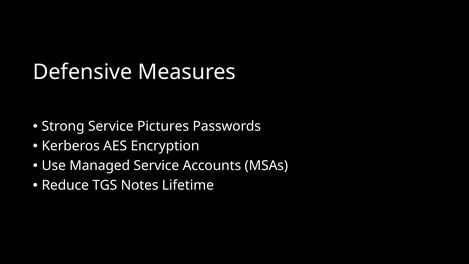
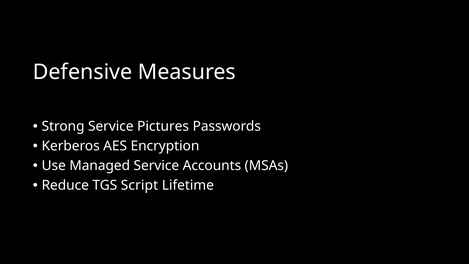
Notes: Notes -> Script
